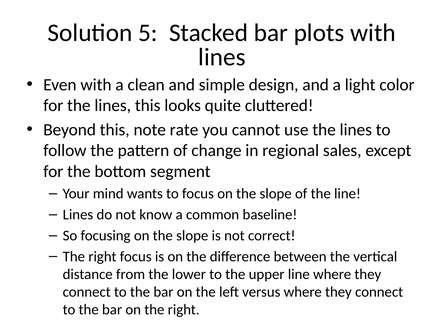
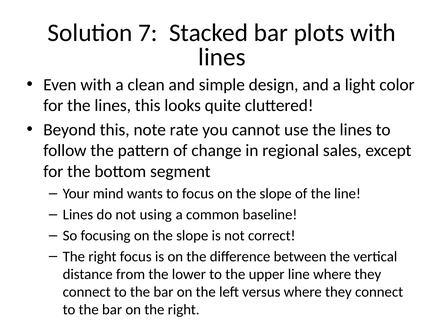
5: 5 -> 7
know: know -> using
